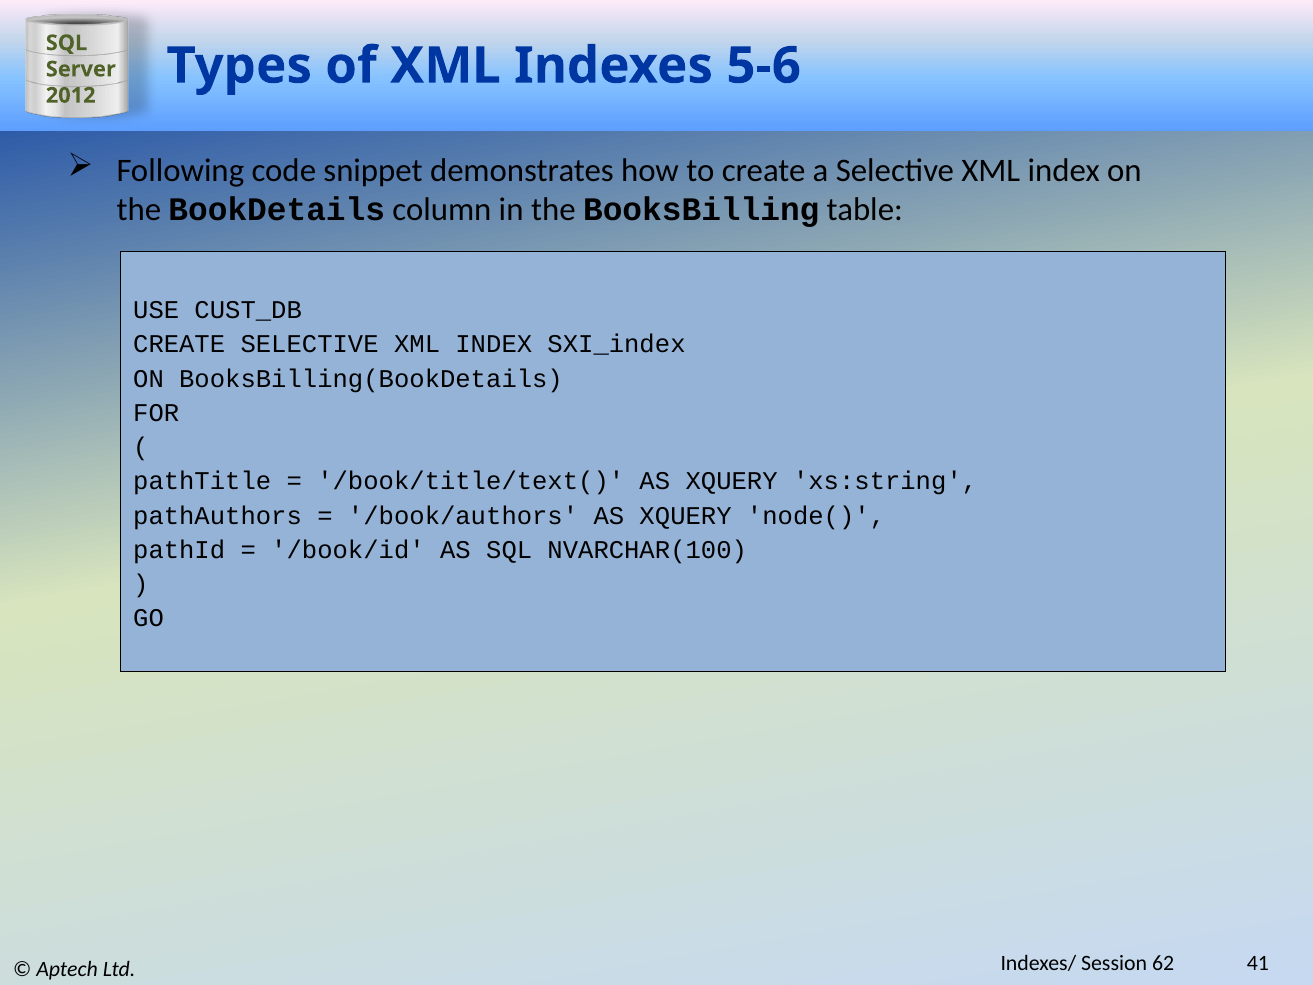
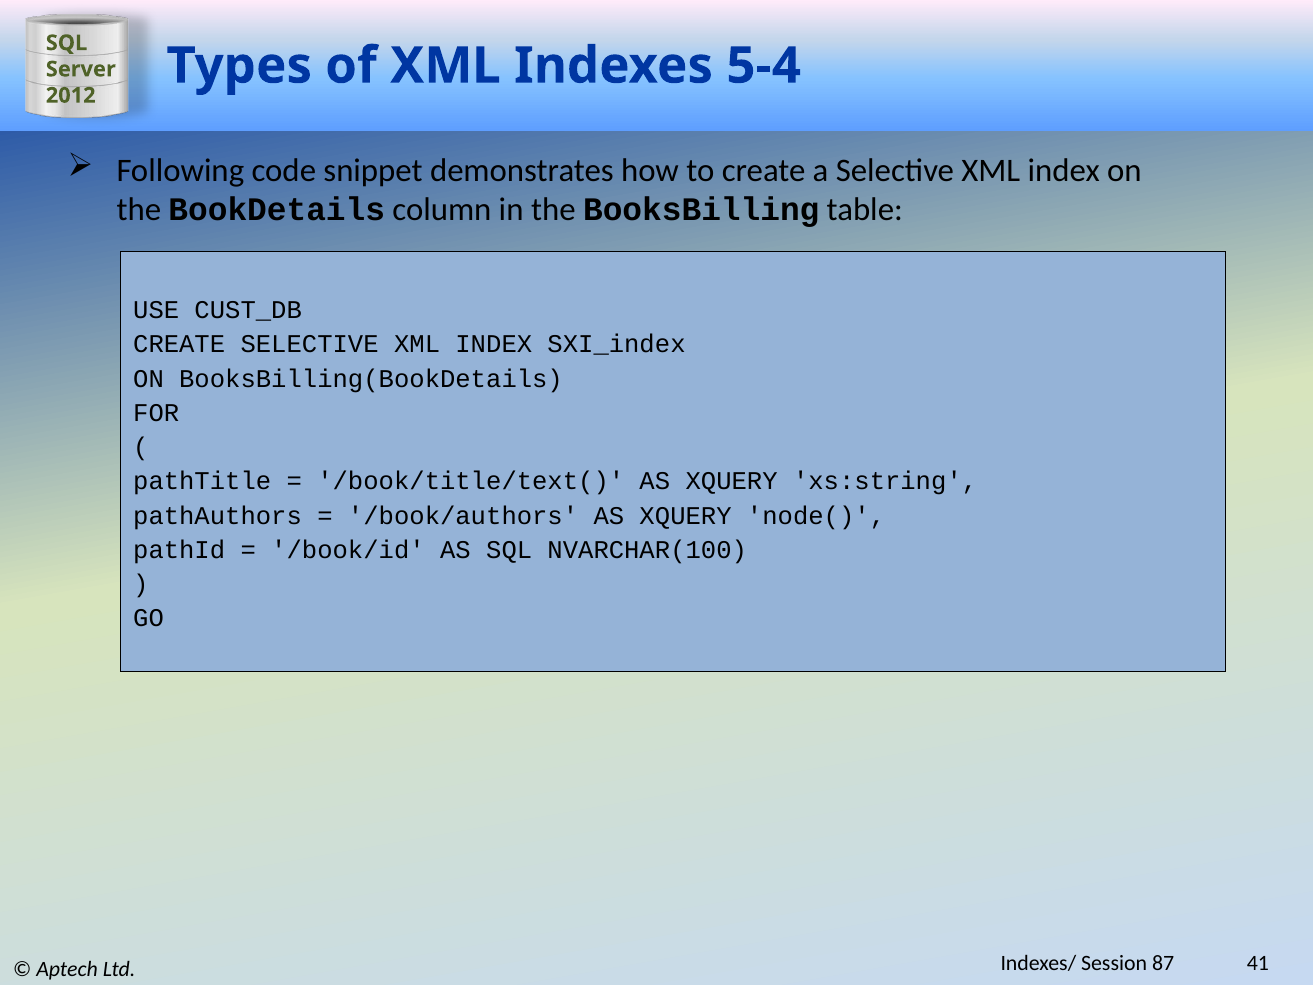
5-6: 5-6 -> 5-4
62: 62 -> 87
